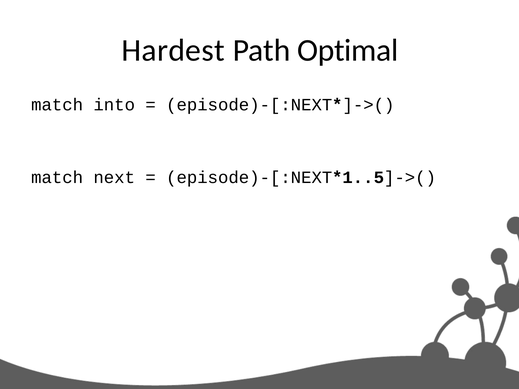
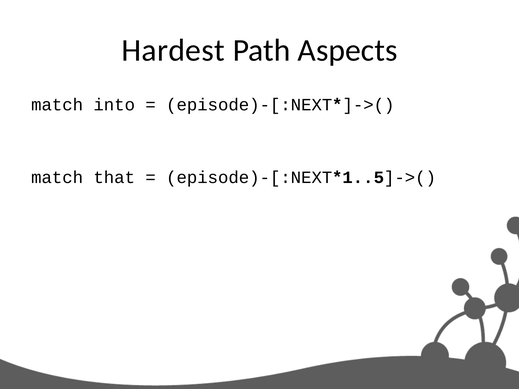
Optimal: Optimal -> Aspects
next: next -> that
